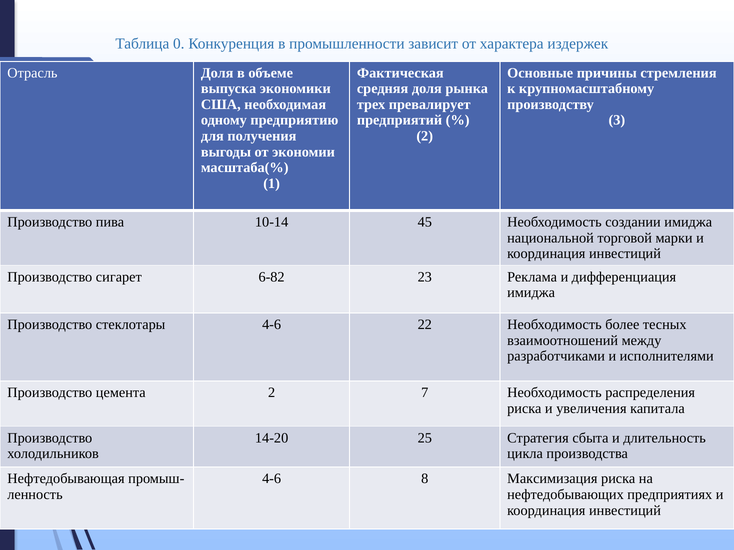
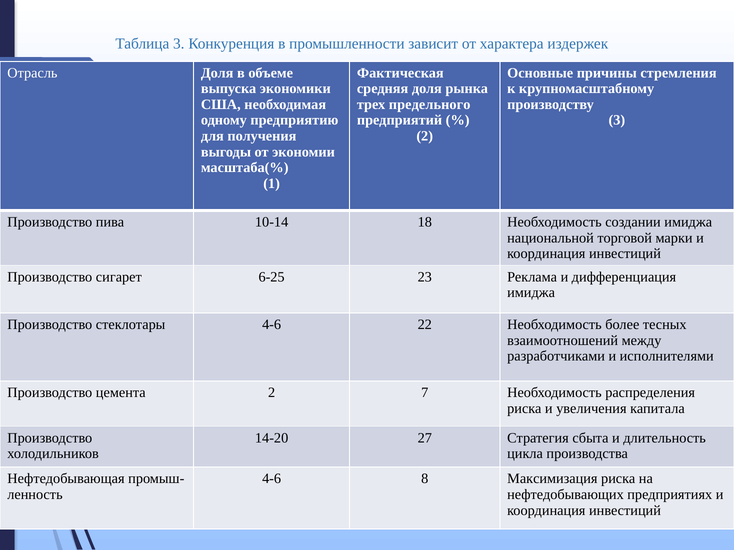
Таблица 0: 0 -> 3
превалирует: превалирует -> предельного
45: 45 -> 18
6-82: 6-82 -> 6-25
25: 25 -> 27
